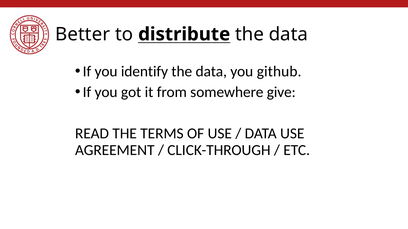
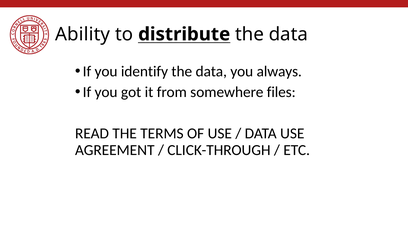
Better: Better -> Ability
github: github -> always
give: give -> files
